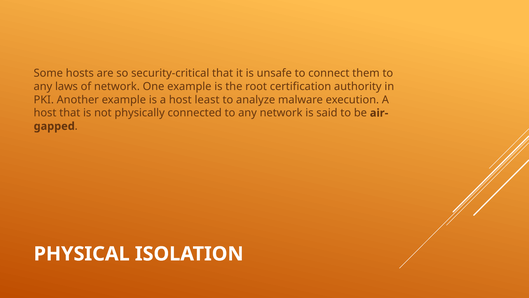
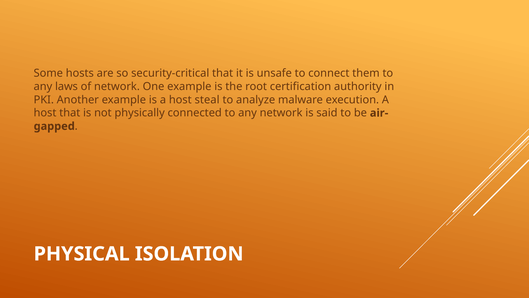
least: least -> steal
